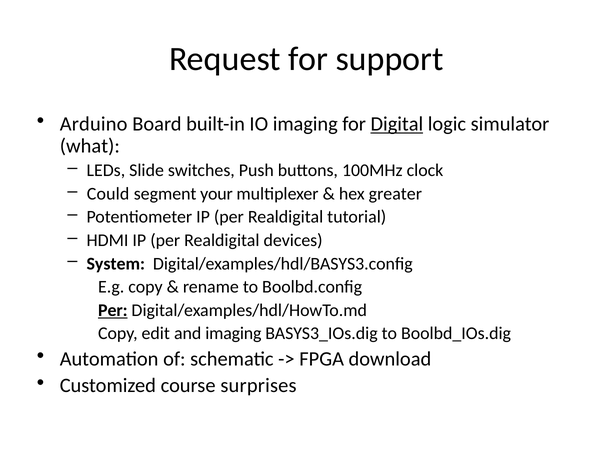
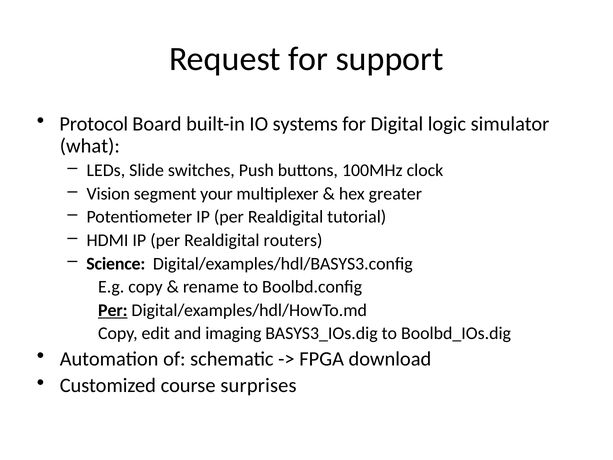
Arduino: Arduino -> Protocol
IO imaging: imaging -> systems
Digital underline: present -> none
Could: Could -> Vision
devices: devices -> routers
System: System -> Science
